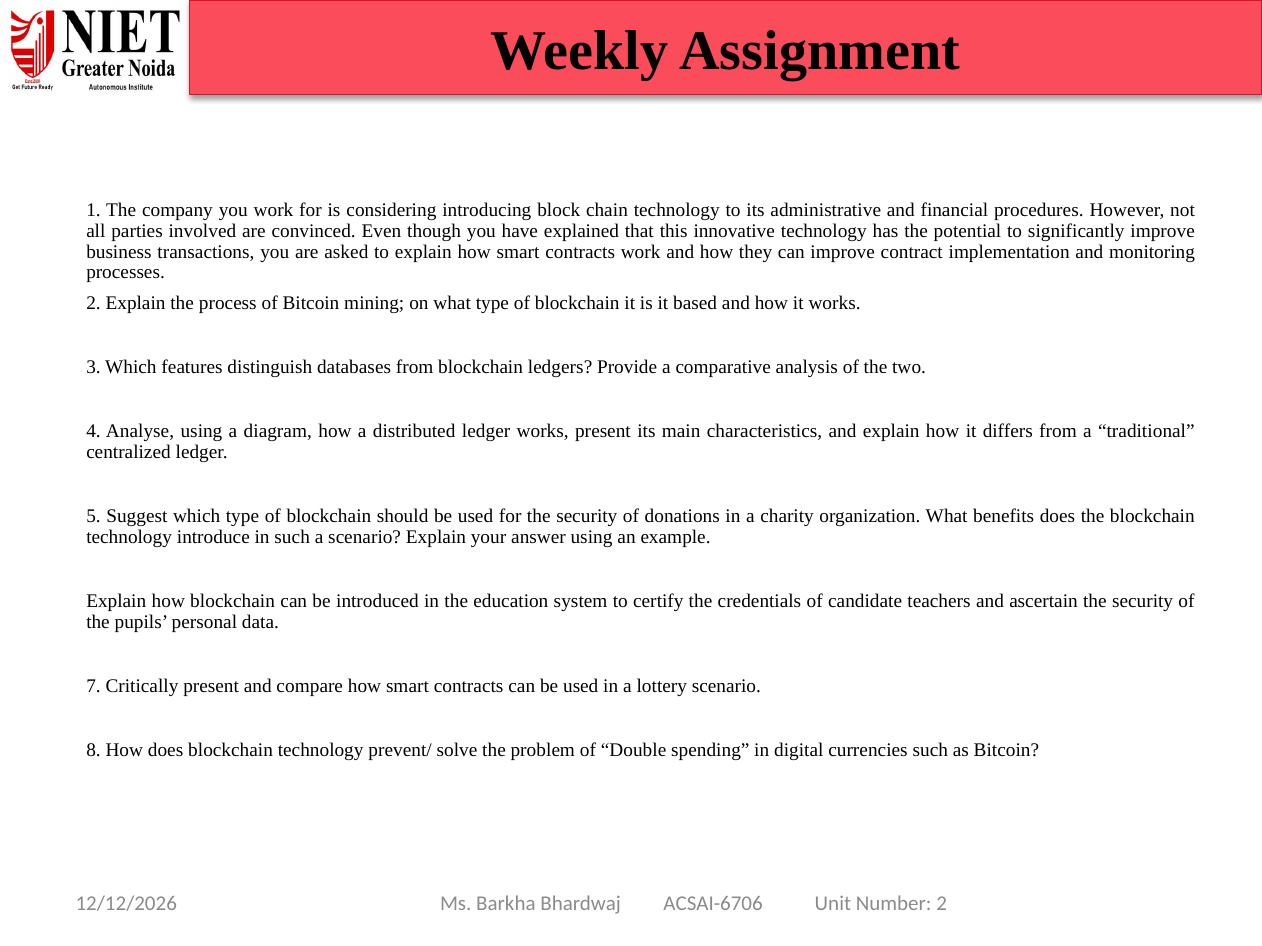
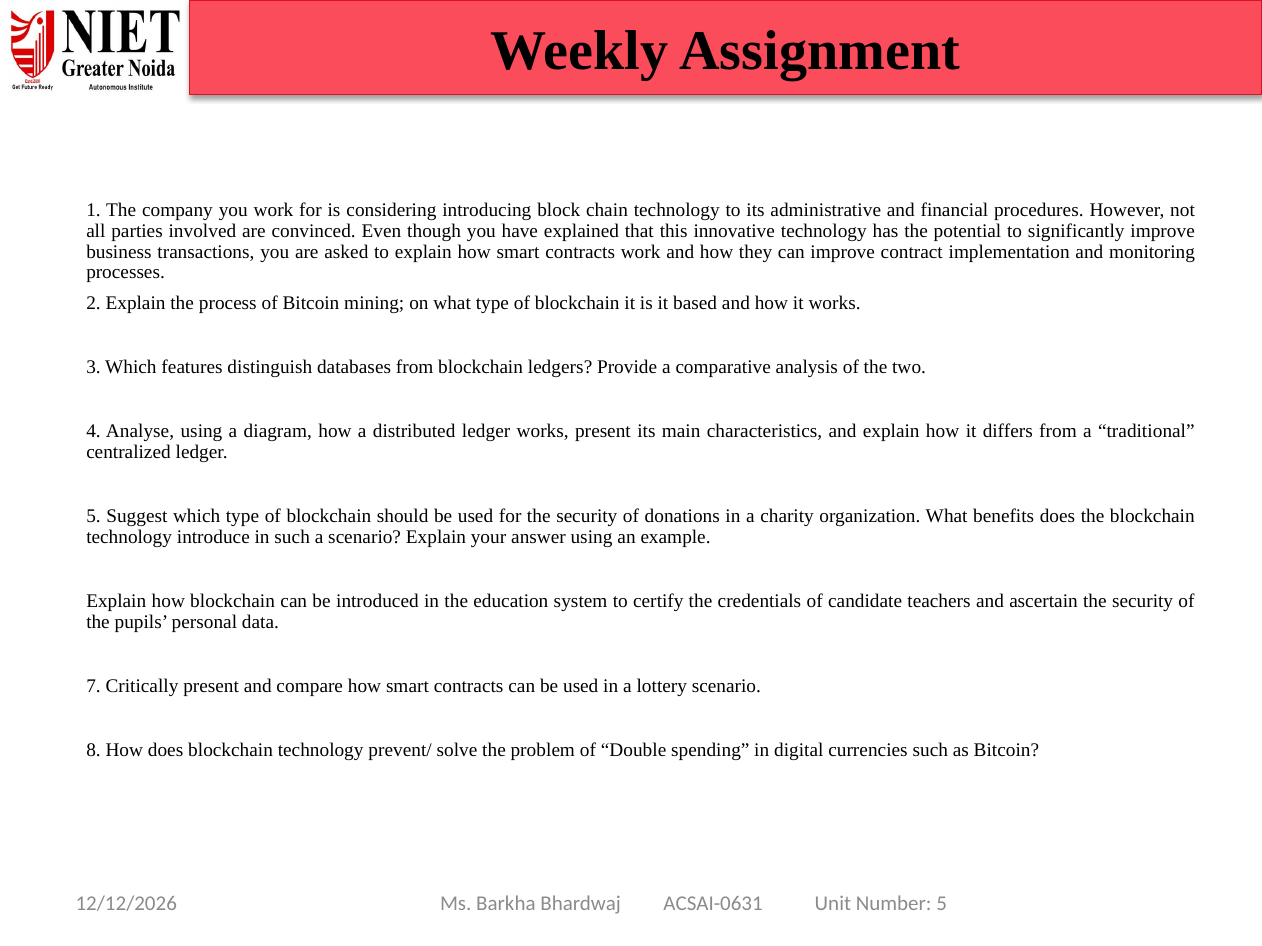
ACSAI-6706: ACSAI-6706 -> ACSAI-0631
Number 2: 2 -> 5
